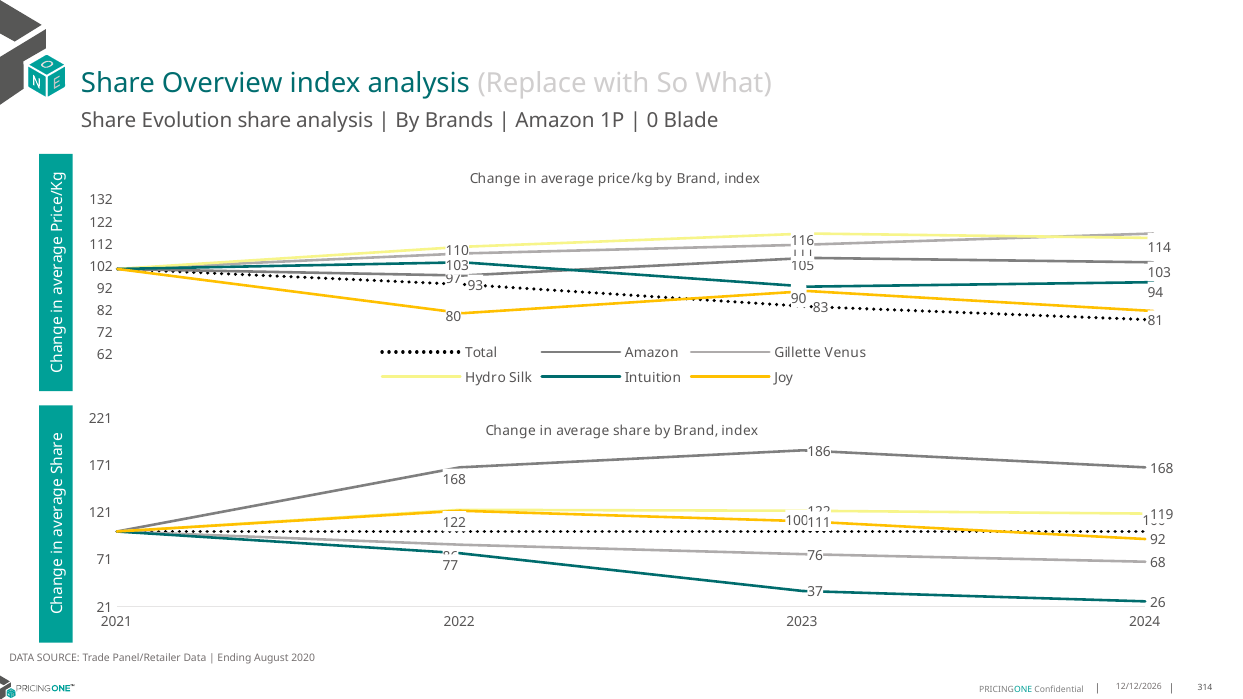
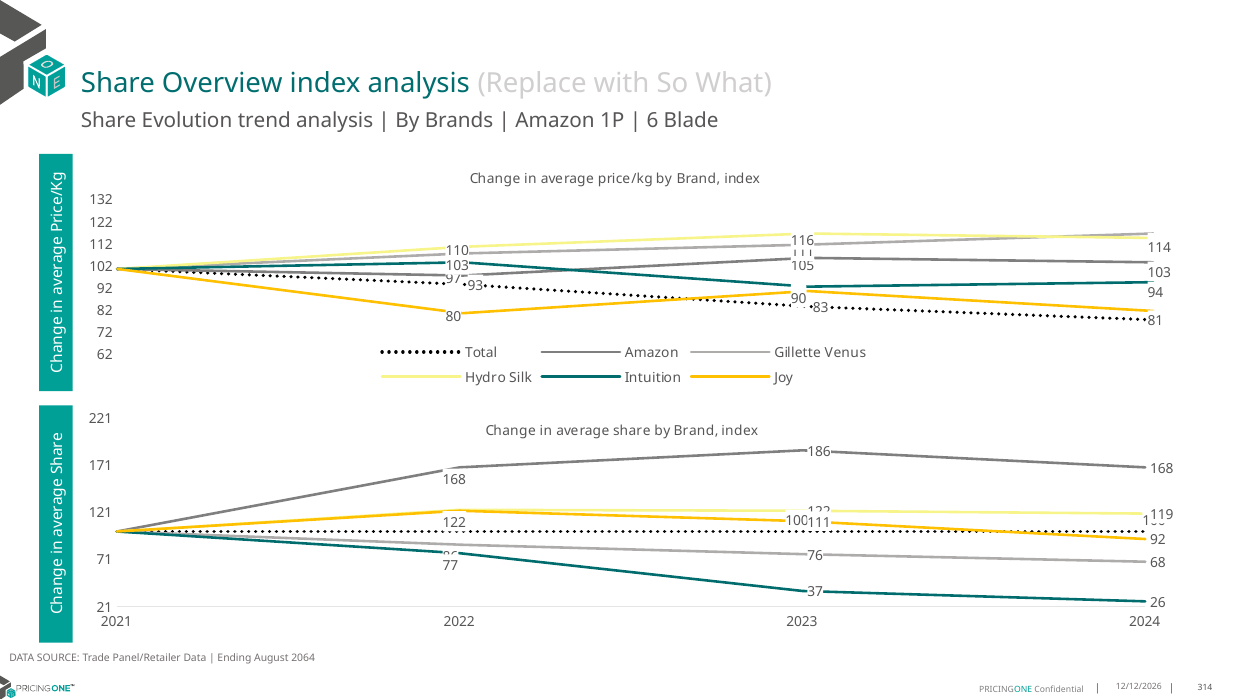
Evolution share: share -> trend
0: 0 -> 6
2020: 2020 -> 2064
